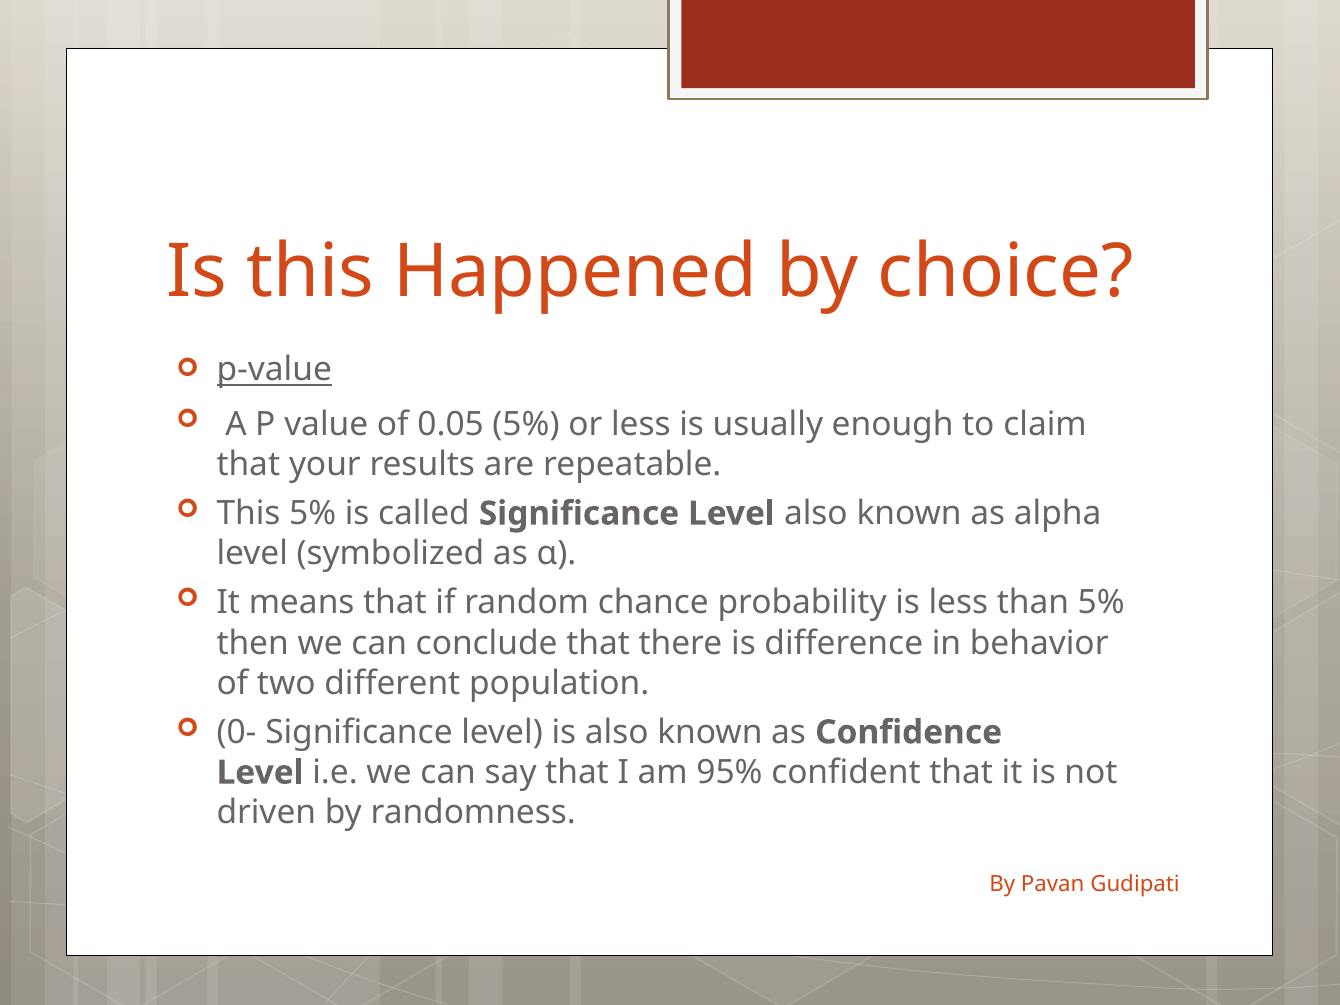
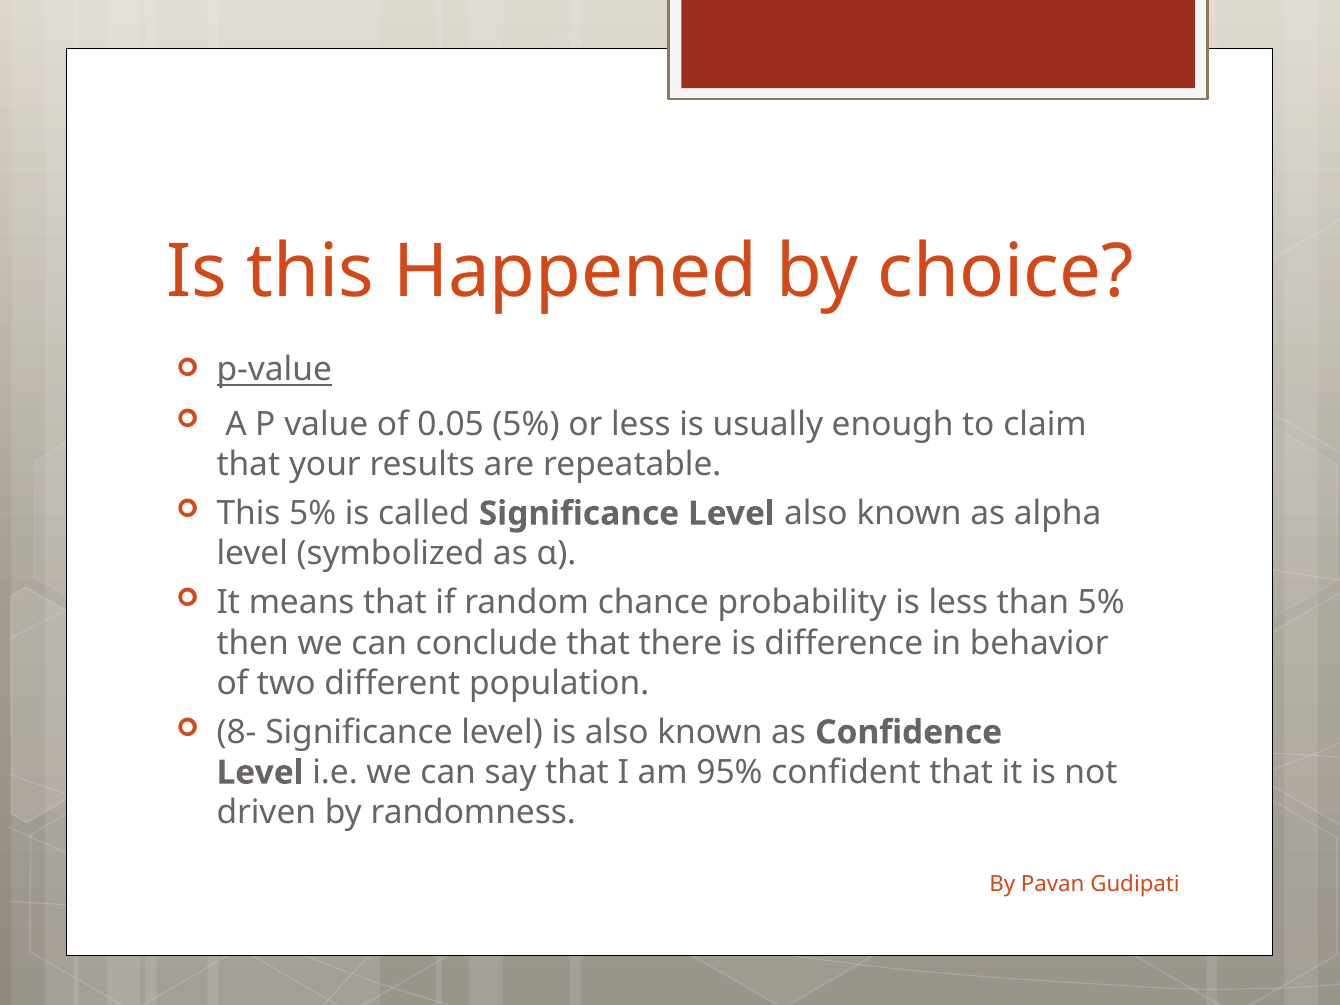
0-: 0- -> 8-
